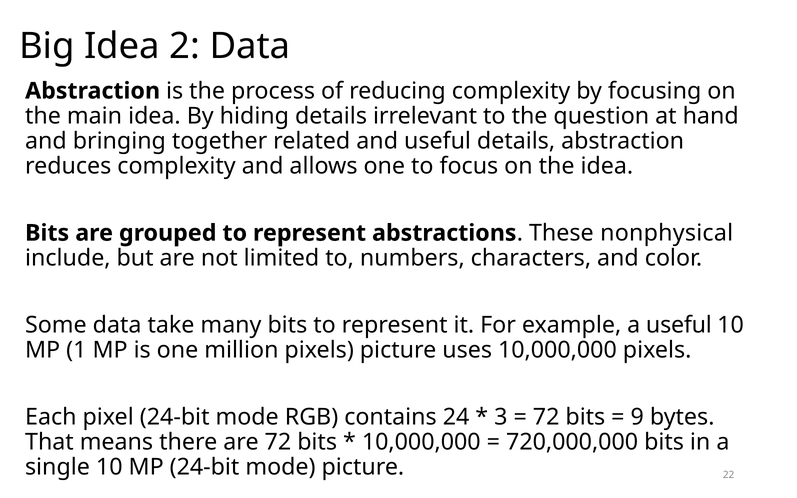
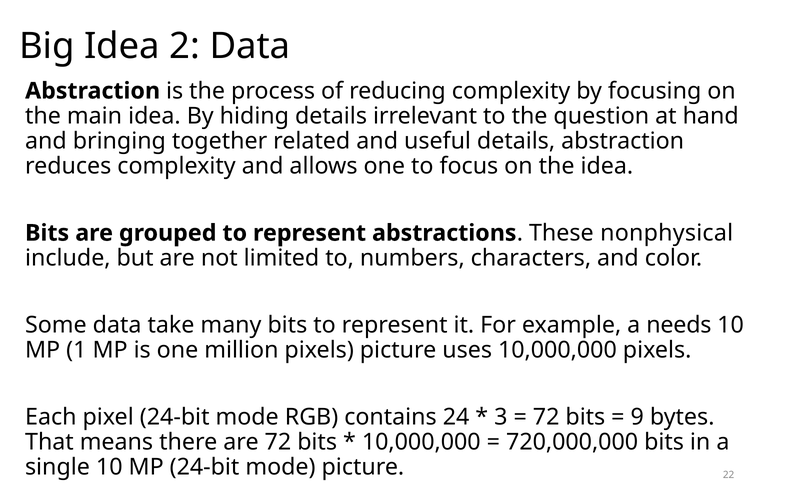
a useful: useful -> needs
